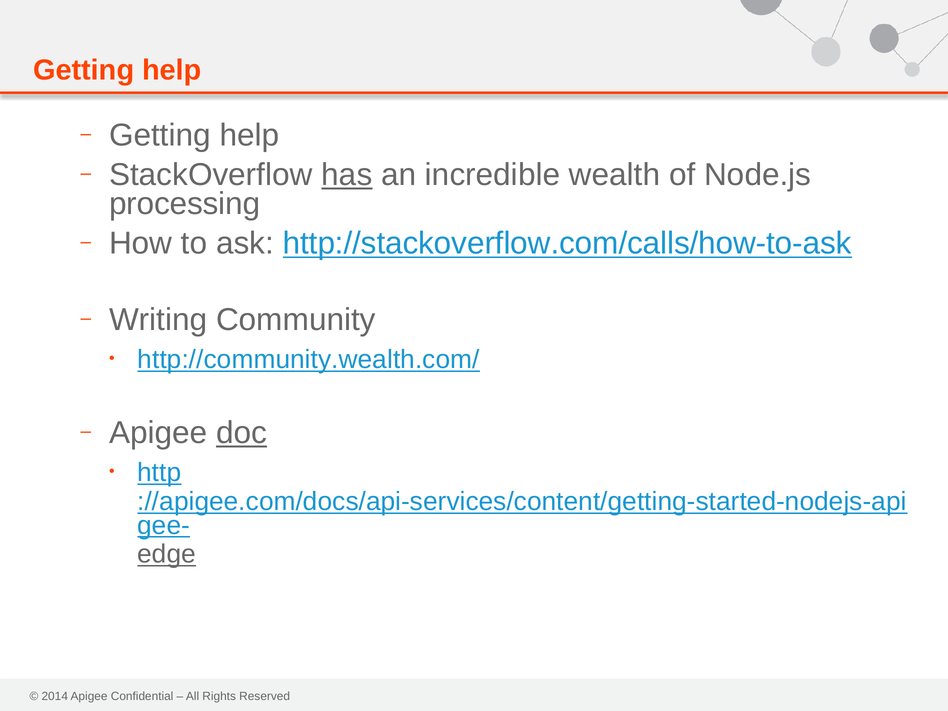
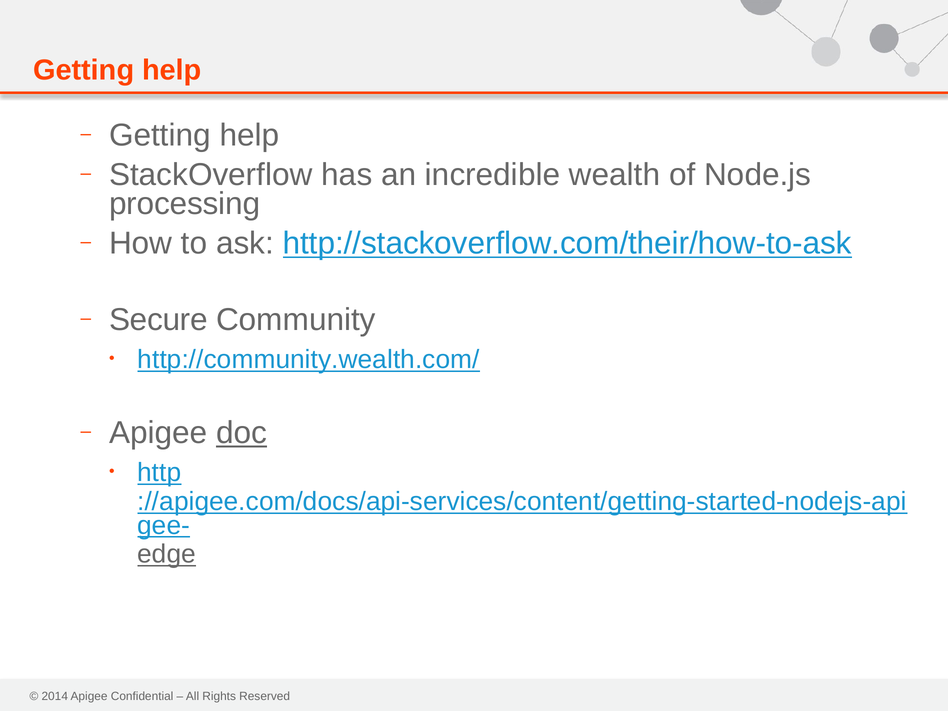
has underline: present -> none
http://stackoverflow.com/calls/how-to-ask: http://stackoverflow.com/calls/how-to-ask -> http://stackoverflow.com/their/how-to-ask
Writing: Writing -> Secure
